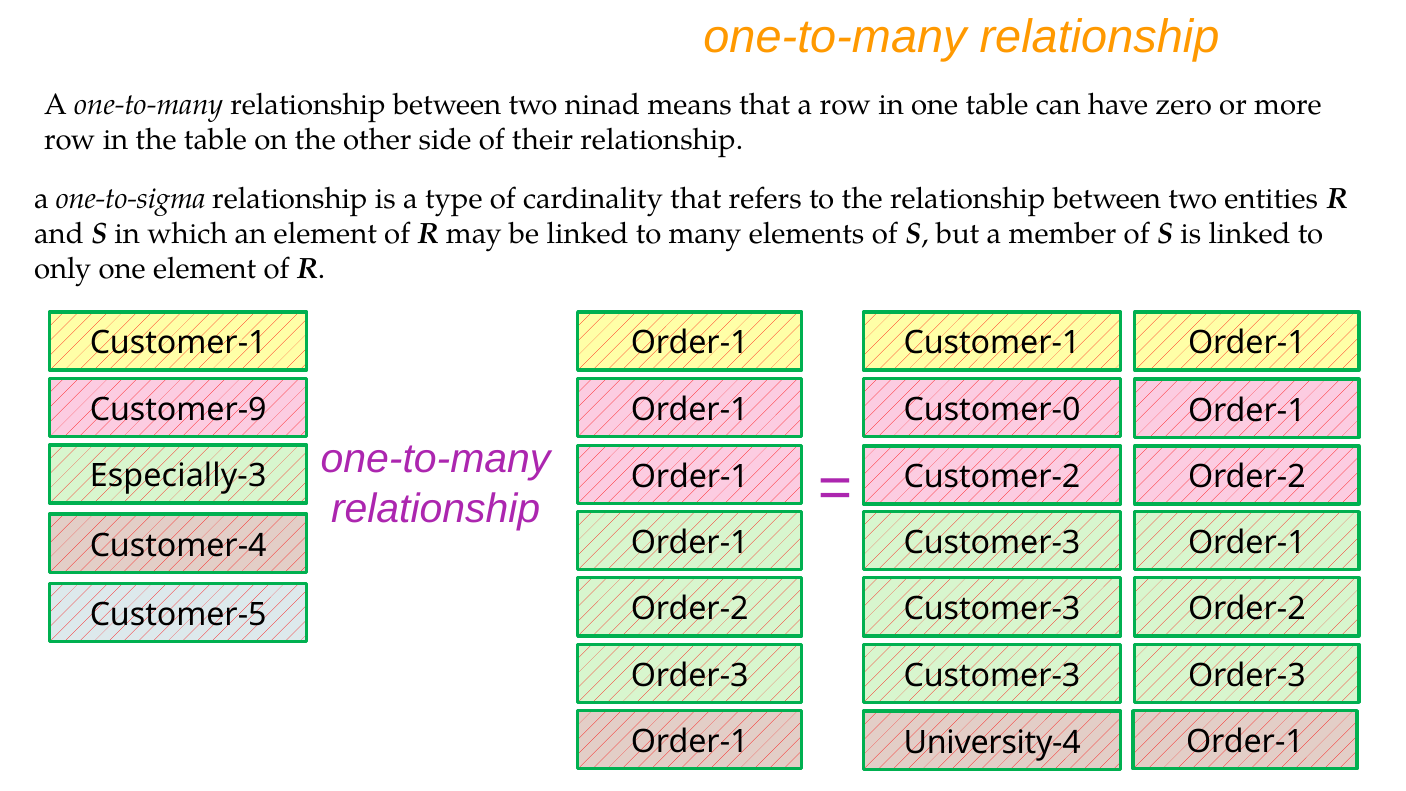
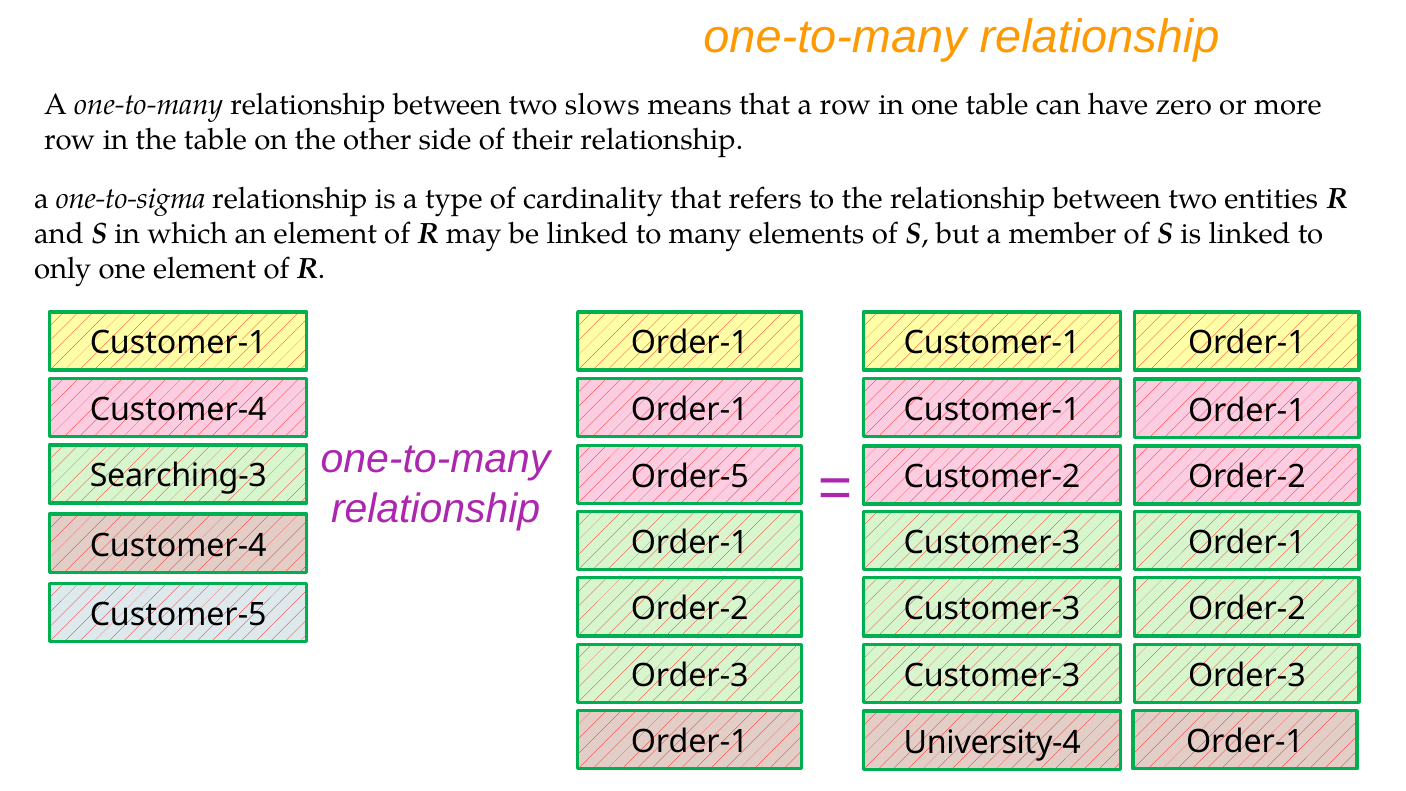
ninad: ninad -> slows
Customer-0 at (992, 409): Customer-0 -> Customer-1
Customer-9 at (178, 410): Customer-9 -> Customer-4
Especially-3: Especially-3 -> Searching-3
Order-1 at (690, 477): Order-1 -> Order-5
